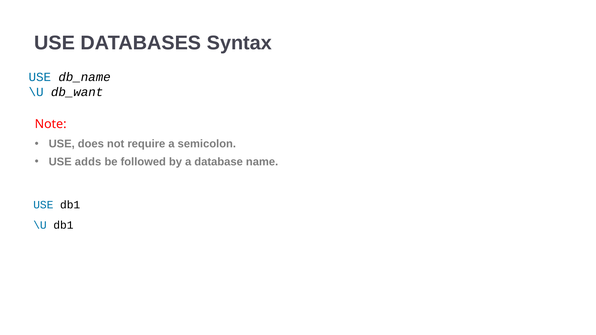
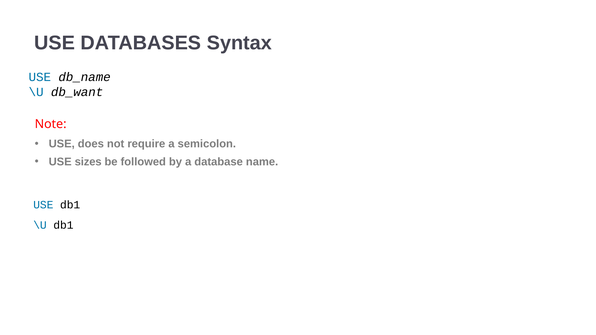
adds: adds -> sizes
